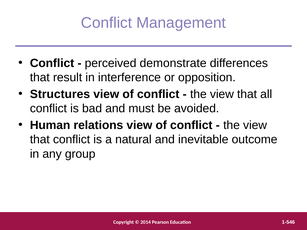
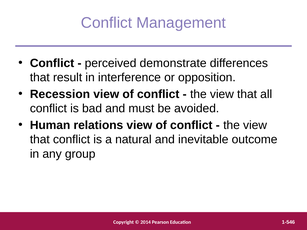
Structures: Structures -> Recession
